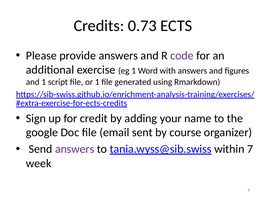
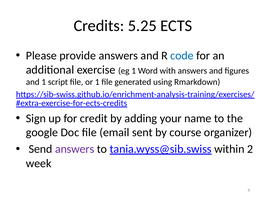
0.73: 0.73 -> 5.25
code colour: purple -> blue
7: 7 -> 2
